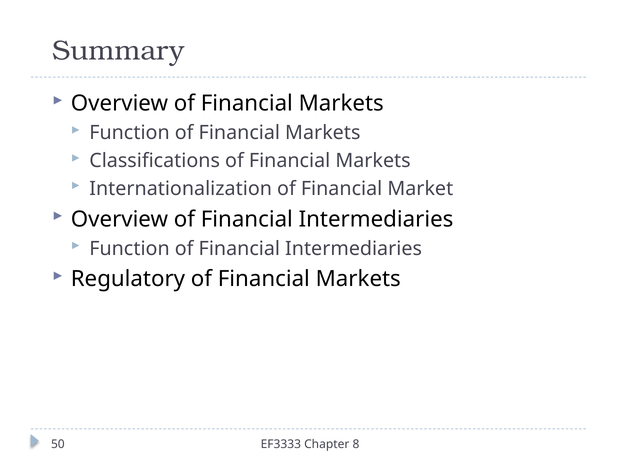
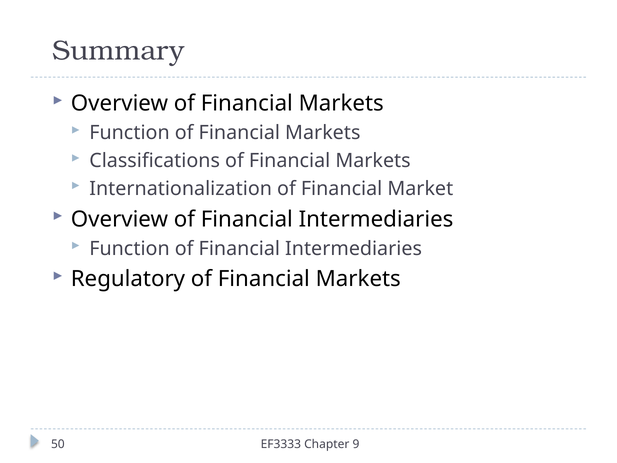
8: 8 -> 9
